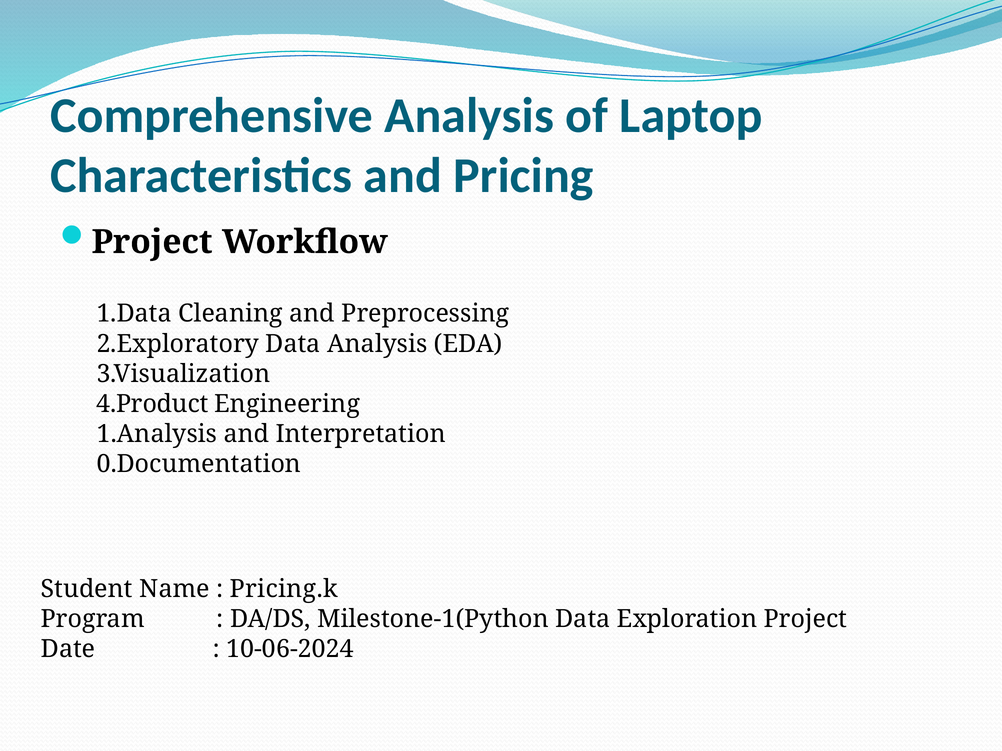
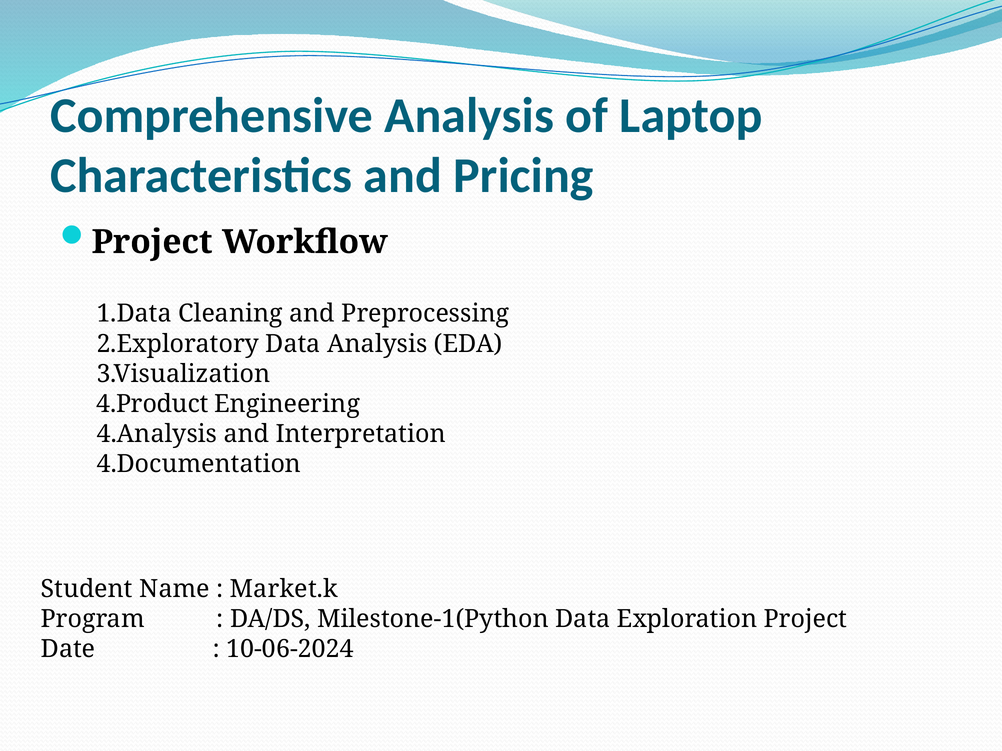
1.Analysis: 1.Analysis -> 4.Analysis
0.Documentation: 0.Documentation -> 4.Documentation
Pricing.k: Pricing.k -> Market.k
